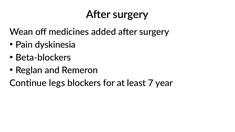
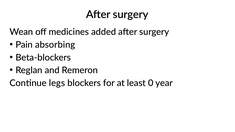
dyskinesia: dyskinesia -> absorbing
7: 7 -> 0
